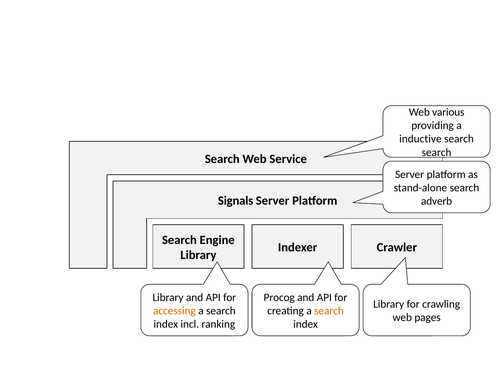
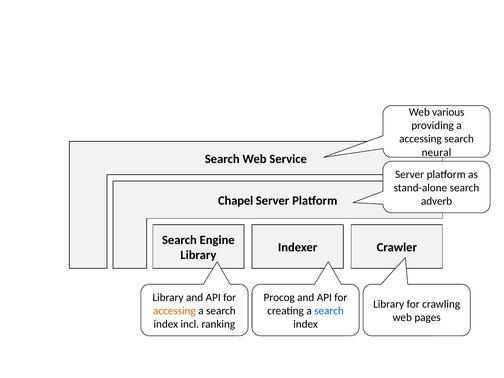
inductive at (420, 139): inductive -> accessing
search at (437, 152): search -> neural
Signals: Signals -> Chapel
search at (329, 311) colour: orange -> blue
